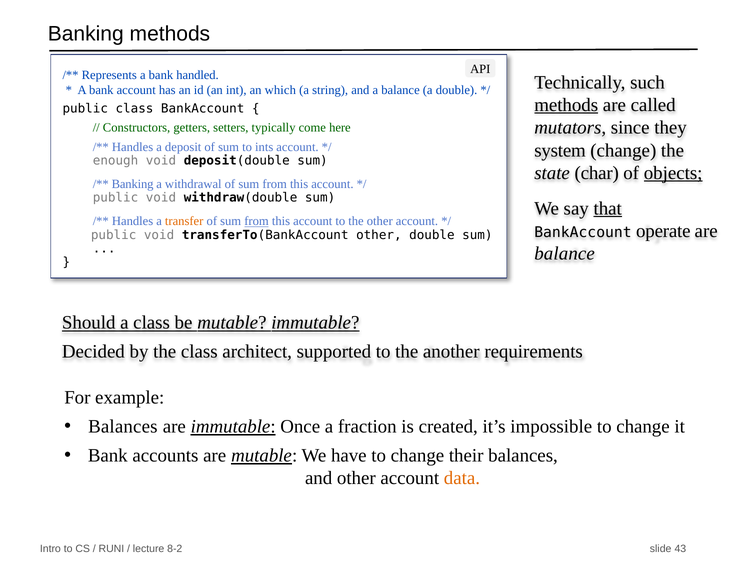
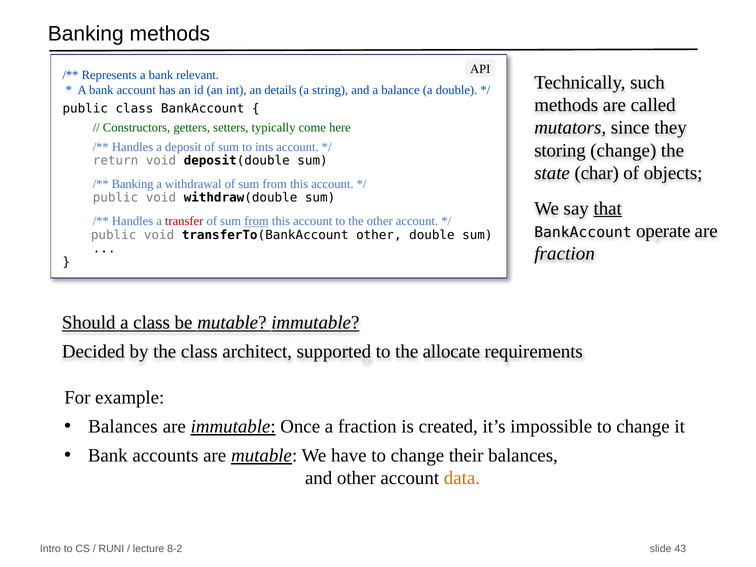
handled: handled -> relevant
which: which -> details
methods at (566, 105) underline: present -> none
system: system -> storing
enough: enough -> return
objects underline: present -> none
transfer colour: orange -> red
balance at (565, 254): balance -> fraction
another: another -> allocate
